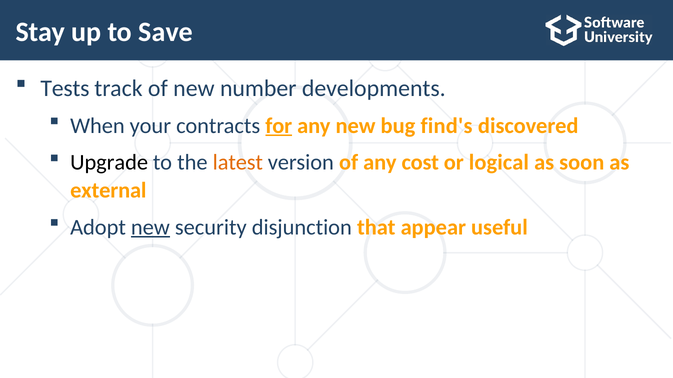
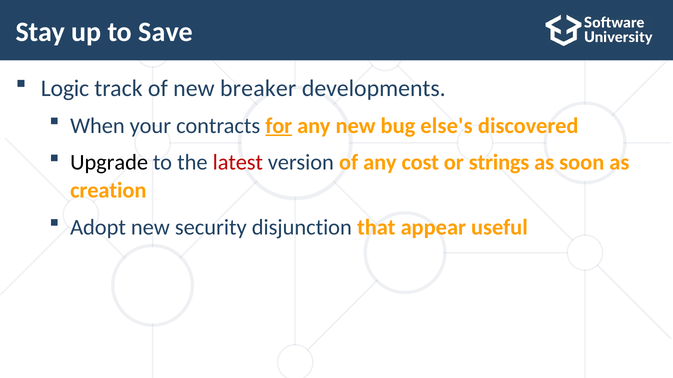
Tests: Tests -> Logic
number: number -> breaker
find's: find's -> else's
latest colour: orange -> red
logical: logical -> strings
external: external -> creation
new at (150, 227) underline: present -> none
